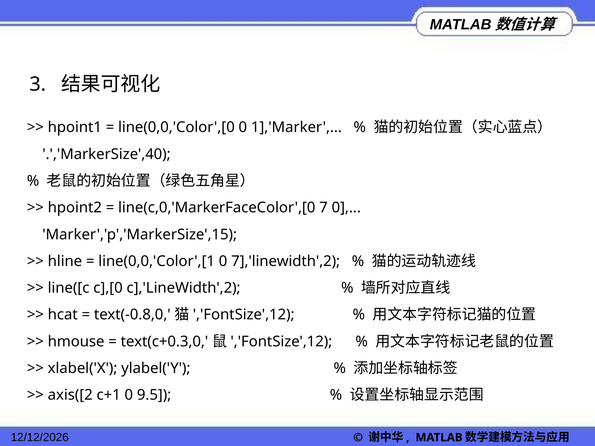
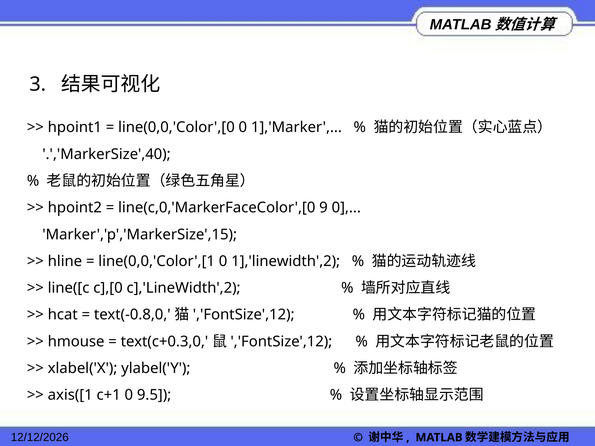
7: 7 -> 9
7],'linewidth',2: 7],'linewidth',2 -> 1],'linewidth',2
axis([2: axis([2 -> axis([1
